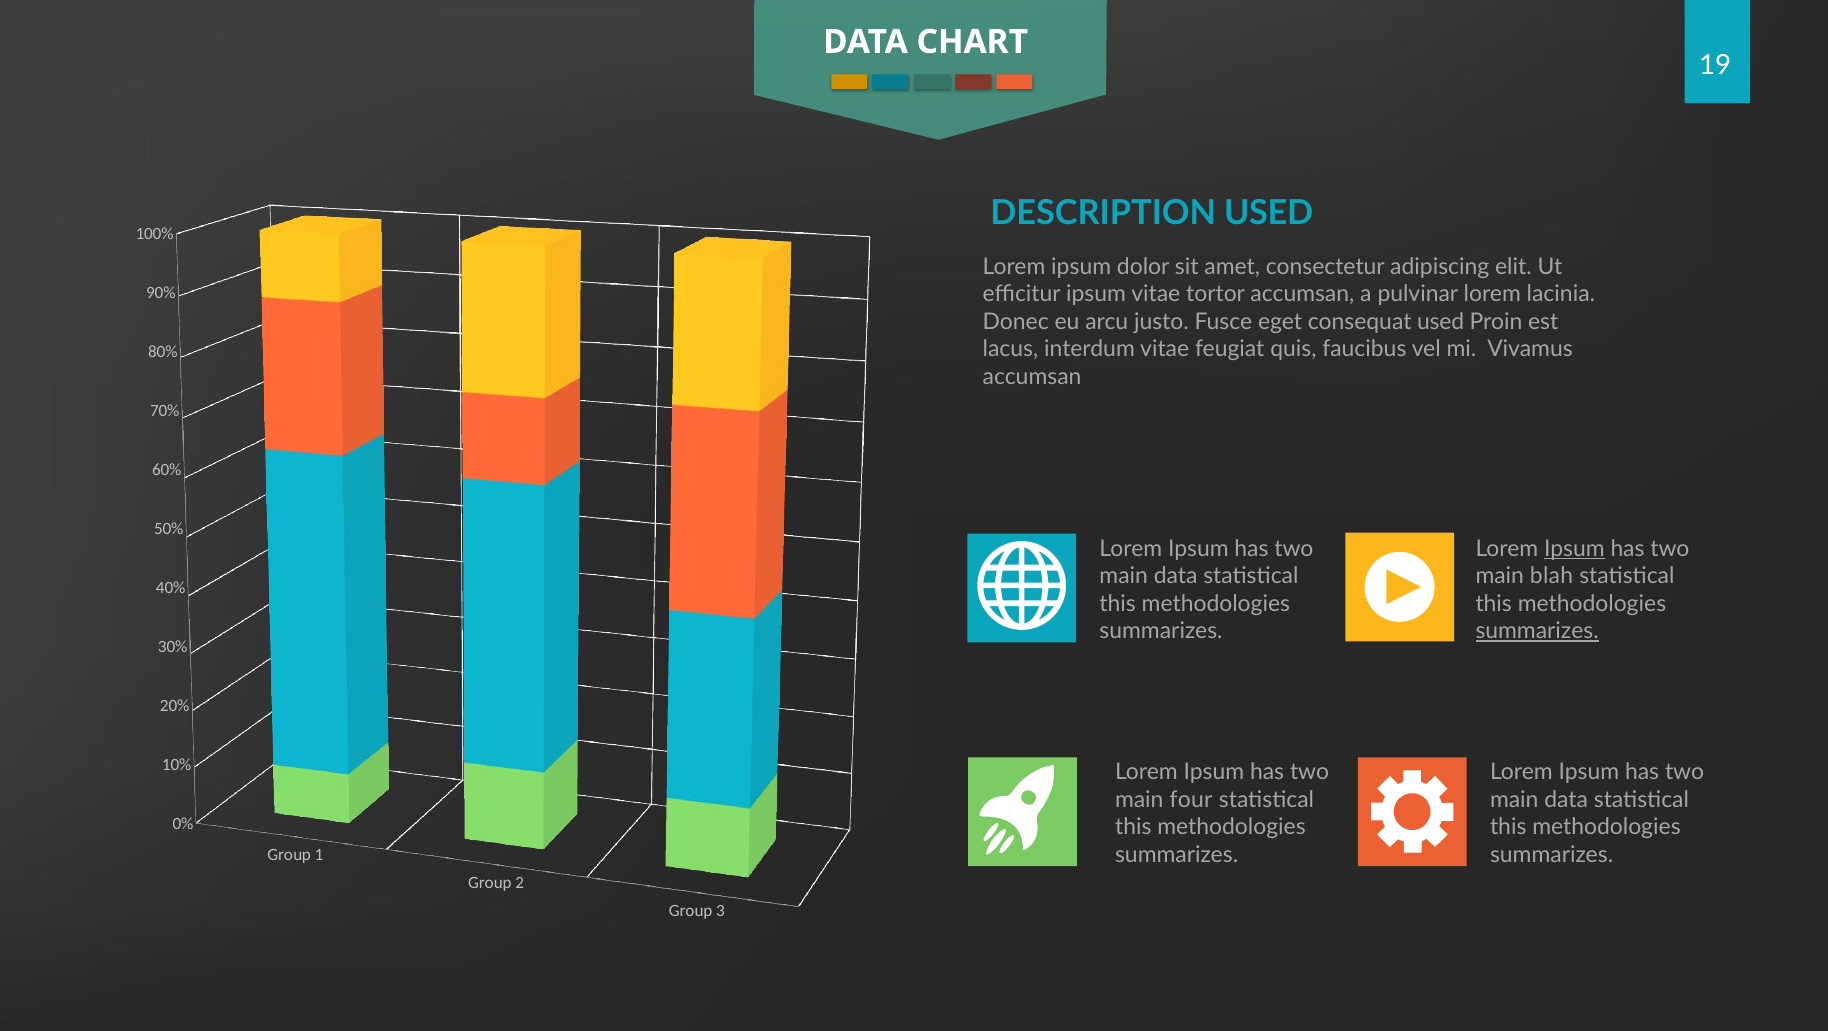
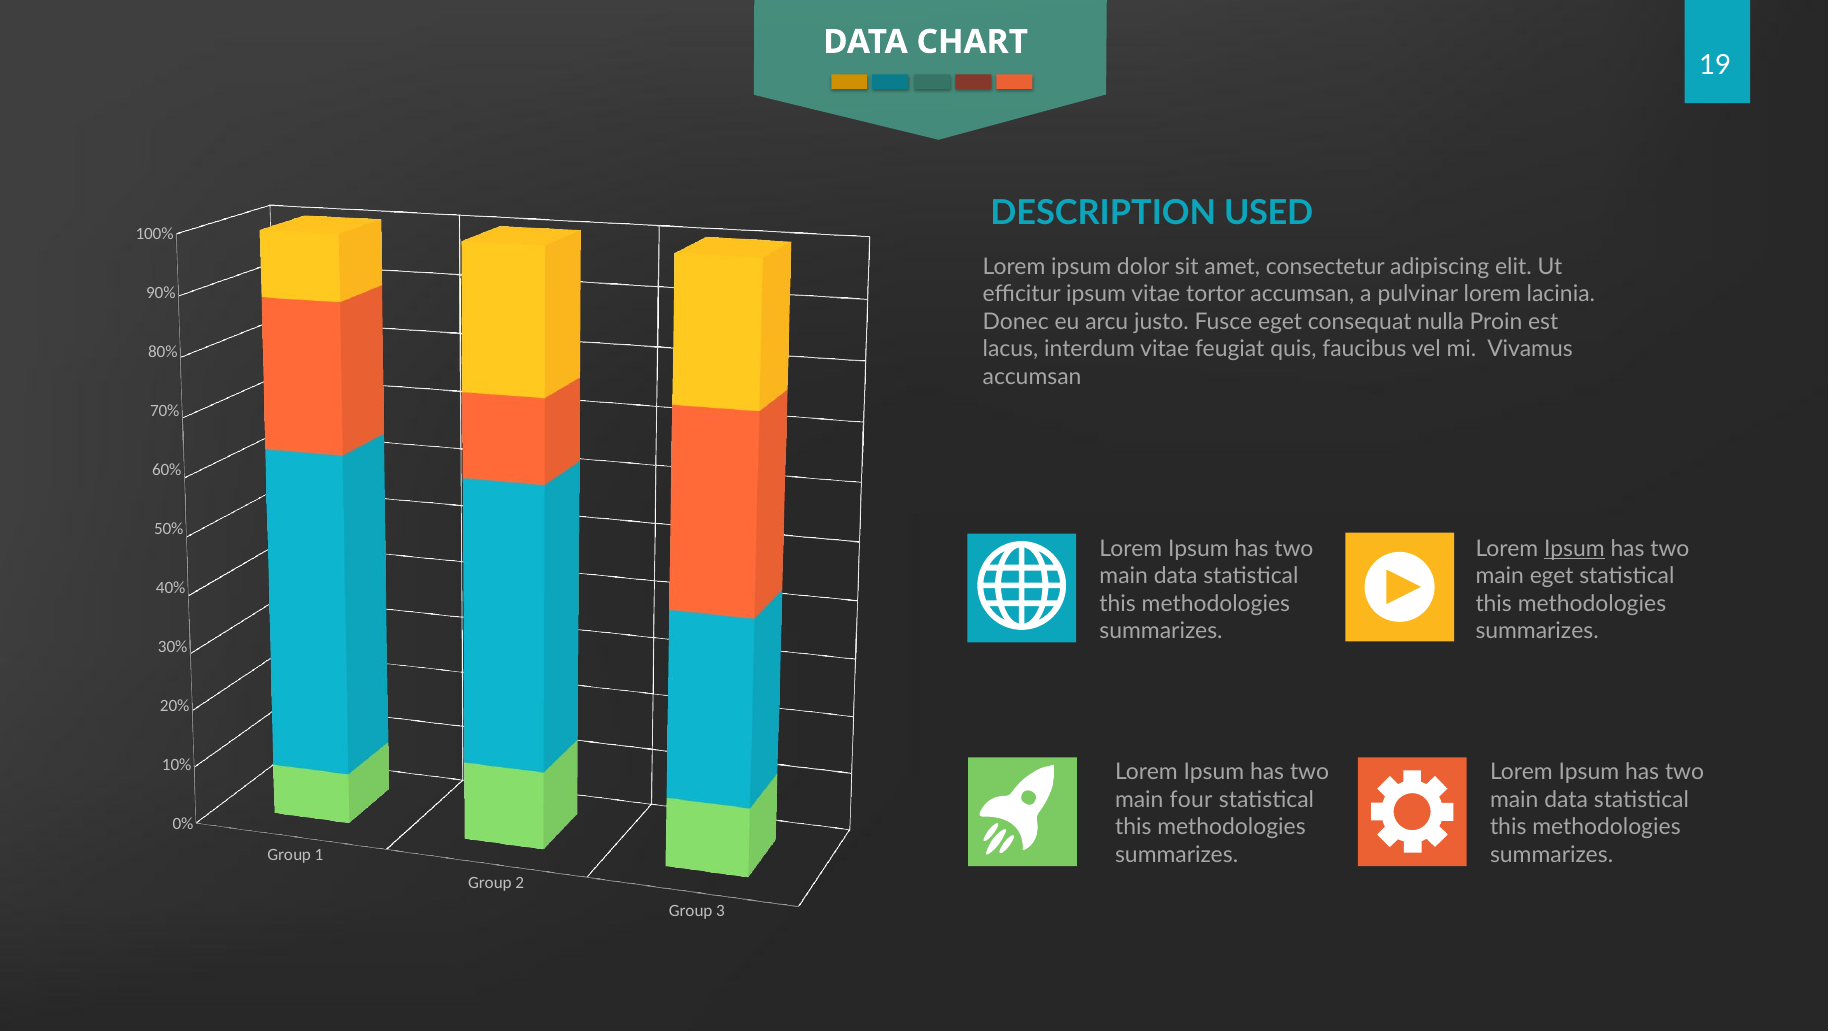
consequat used: used -> nulla
main blah: blah -> eget
summarizes at (1537, 631) underline: present -> none
